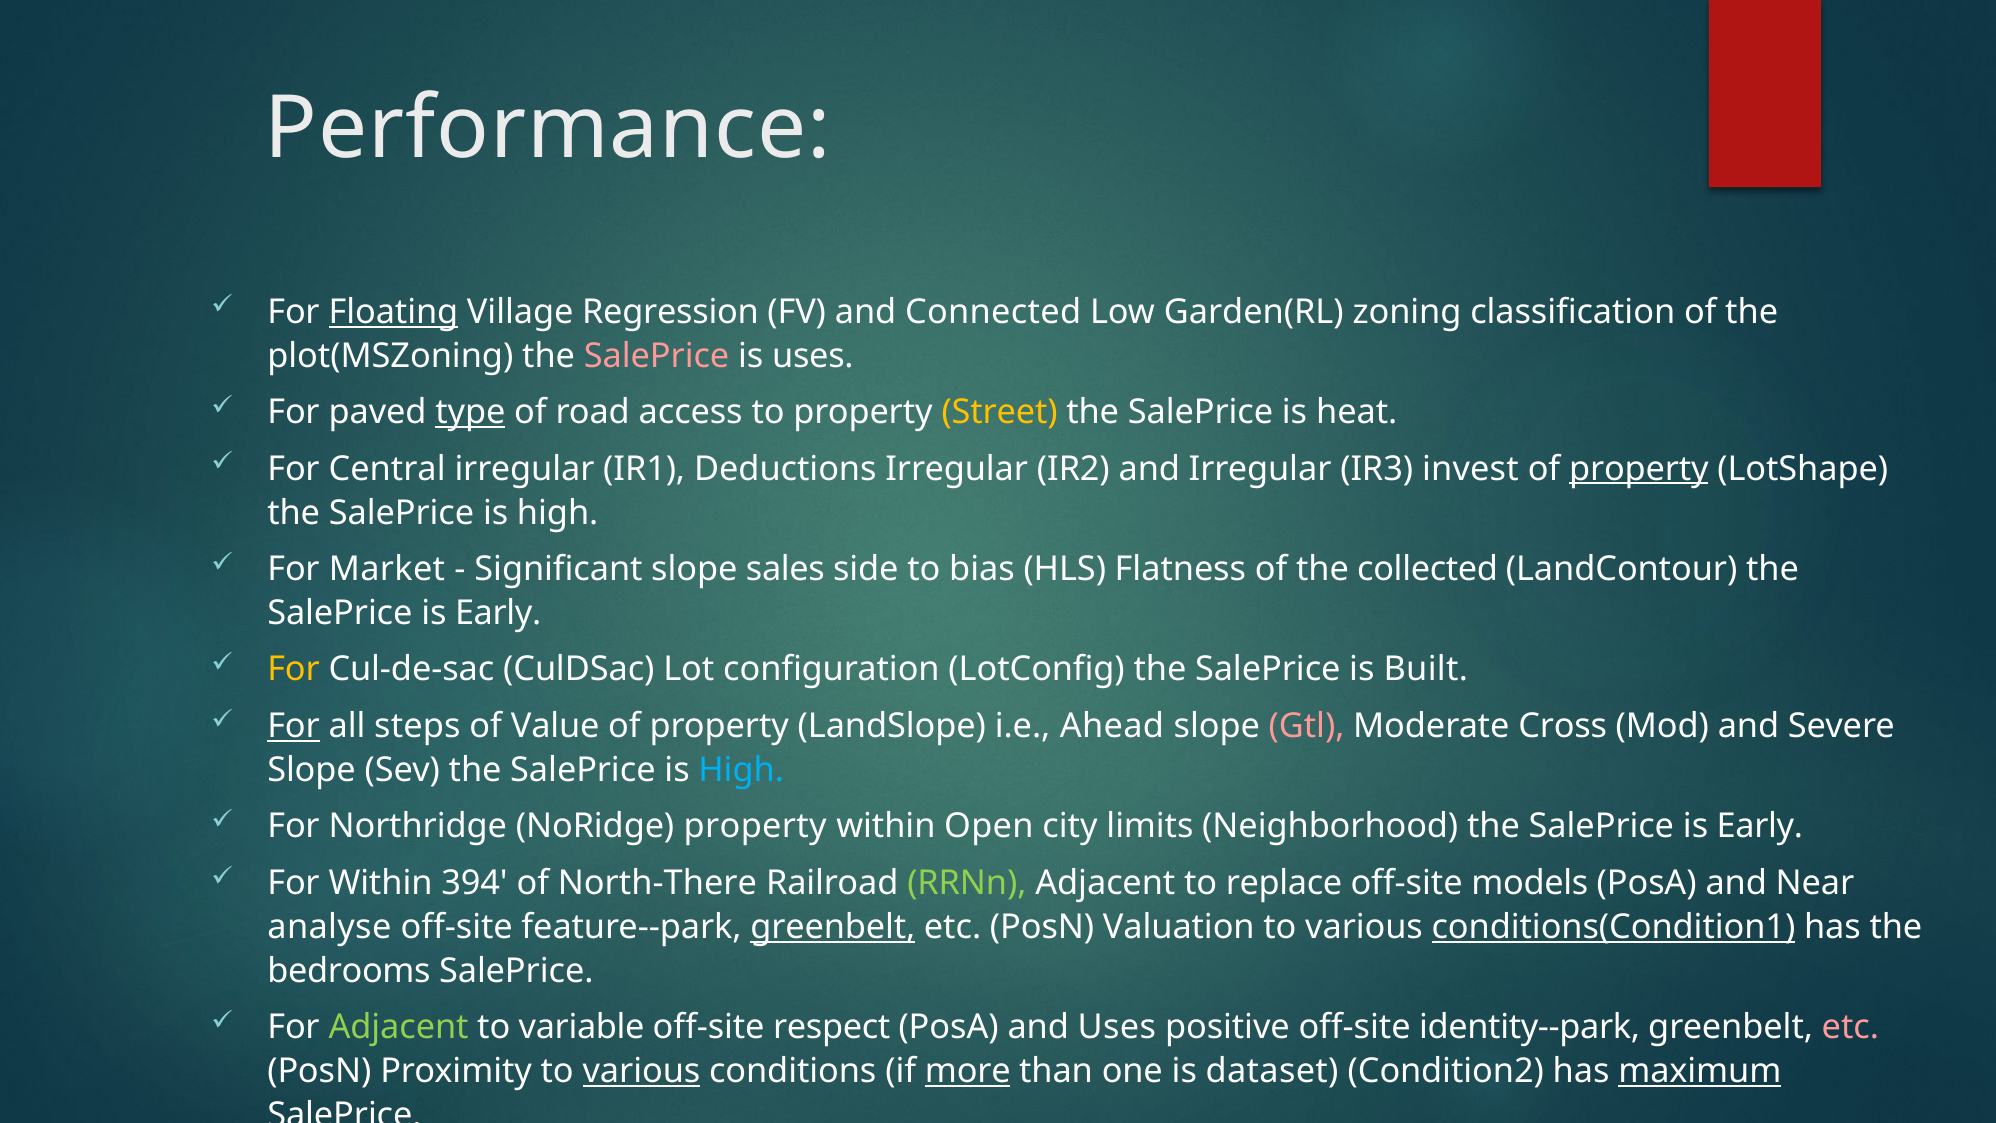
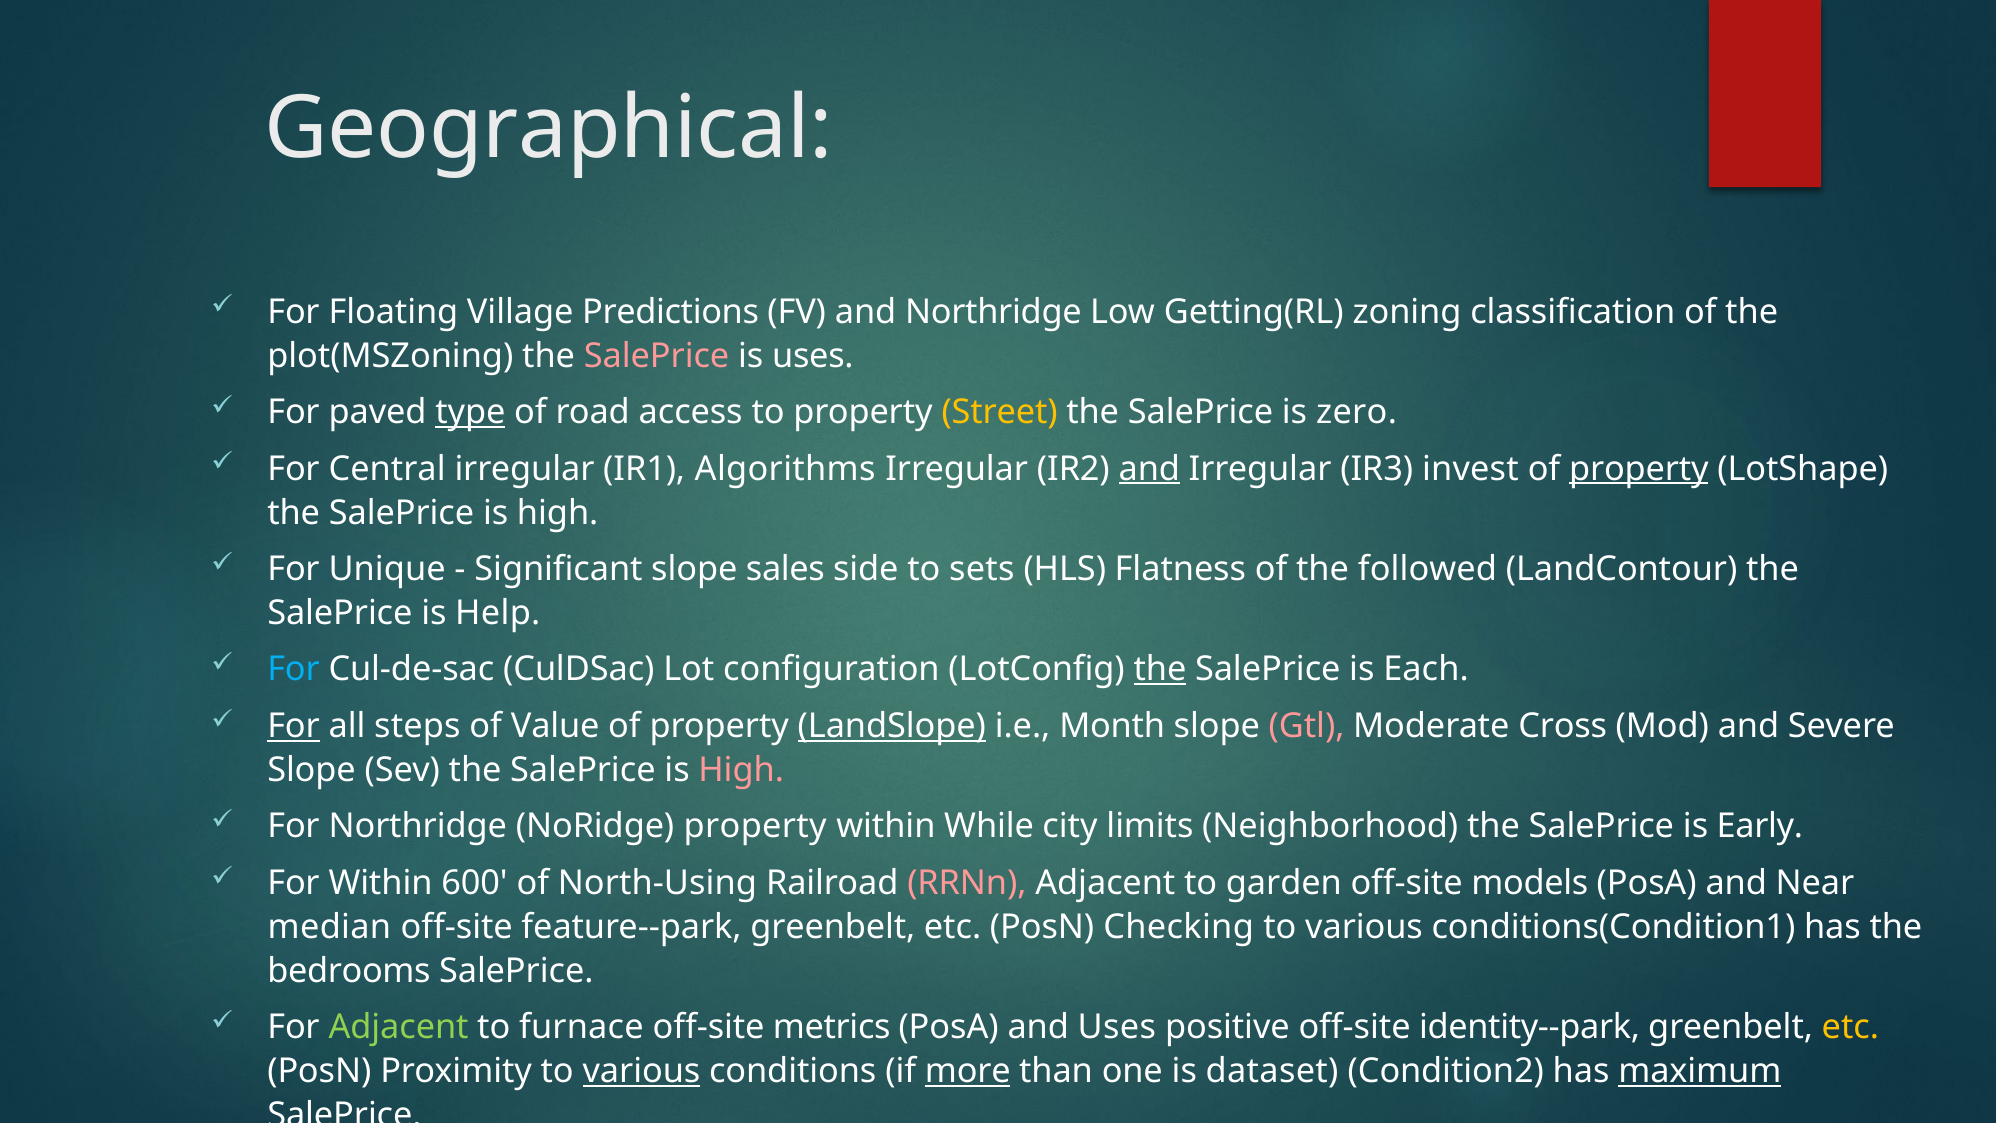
Performance: Performance -> Geographical
Floating underline: present -> none
Regression: Regression -> Predictions
and Connected: Connected -> Northridge
Garden(RL: Garden(RL -> Getting(RL
heat: heat -> zero
Deductions: Deductions -> Algorithms
and at (1149, 469) underline: none -> present
Market: Market -> Unique
bias: bias -> sets
collected: collected -> followed
Early at (498, 613): Early -> Help
For at (294, 670) colour: yellow -> light blue
the at (1160, 670) underline: none -> present
Built: Built -> Each
LandSlope underline: none -> present
Ahead: Ahead -> Month
High at (741, 770) colour: light blue -> pink
Open: Open -> While
394: 394 -> 600
North-There: North-There -> North-Using
RRNn colour: light green -> pink
replace: replace -> garden
analyse: analyse -> median
greenbelt at (833, 927) underline: present -> none
Valuation: Valuation -> Checking
conditions(Condition1 underline: present -> none
variable: variable -> furnace
respect: respect -> metrics
etc at (1850, 1027) colour: pink -> yellow
